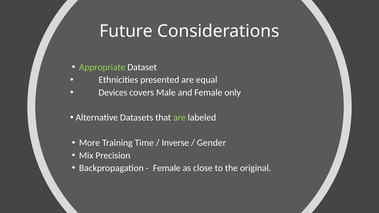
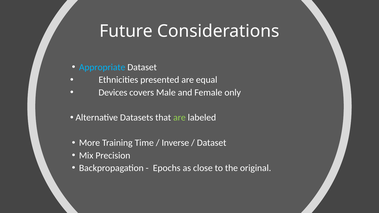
Appropriate colour: light green -> light blue
Gender at (212, 143): Gender -> Dataset
Female at (167, 168): Female -> Epochs
